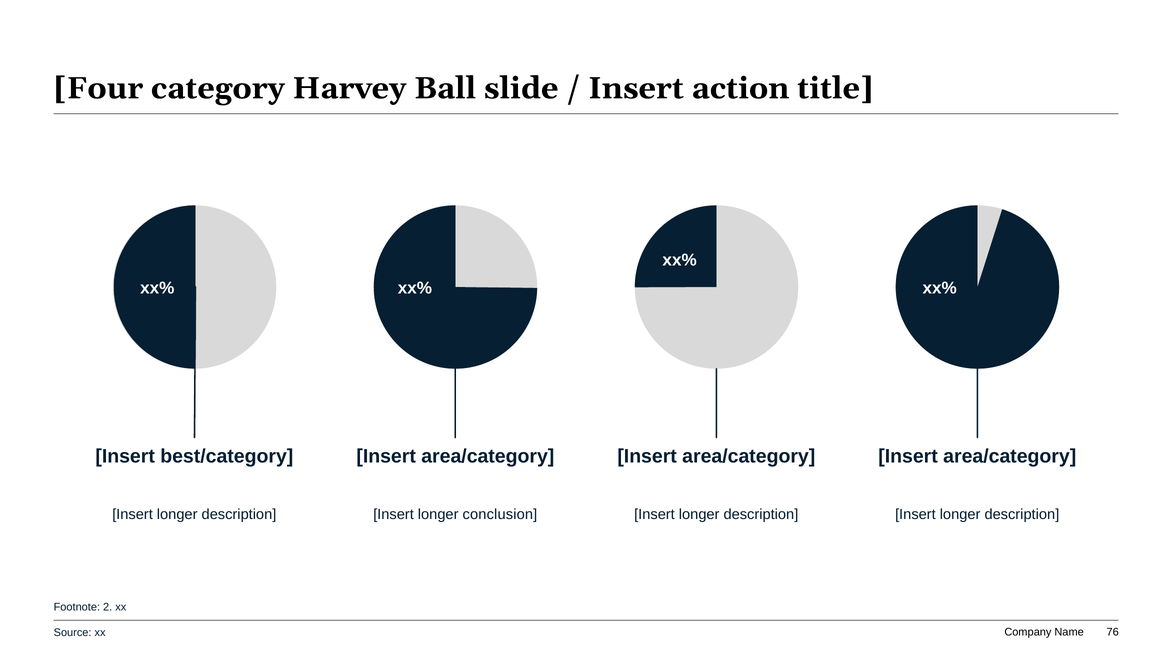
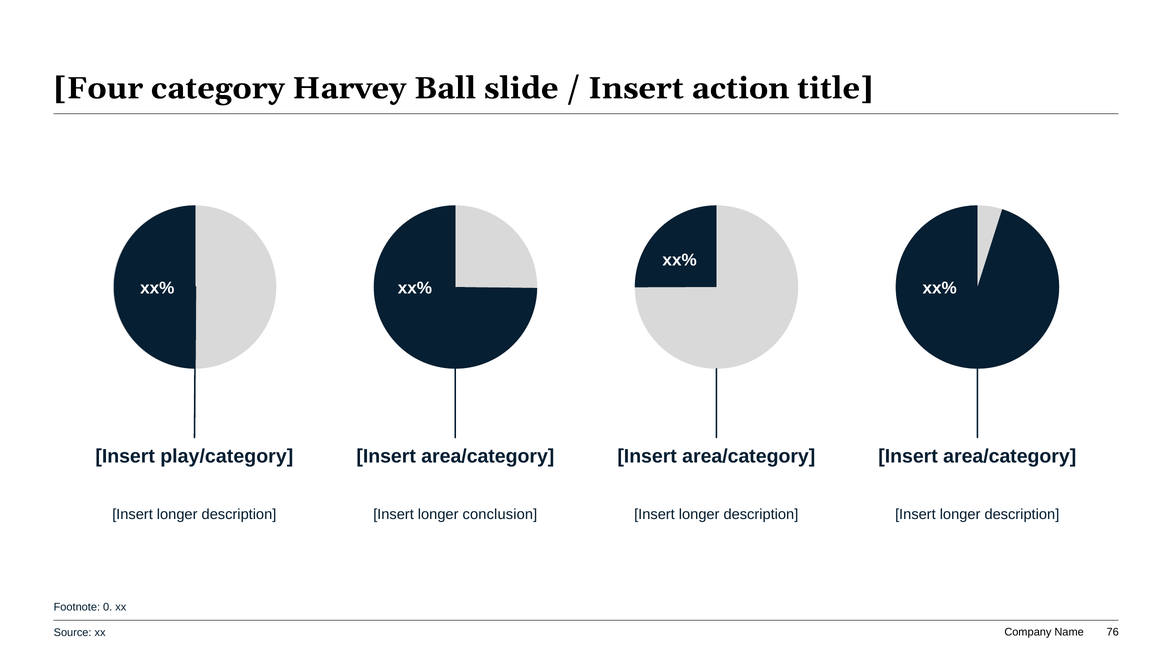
best/category: best/category -> play/category
2: 2 -> 0
